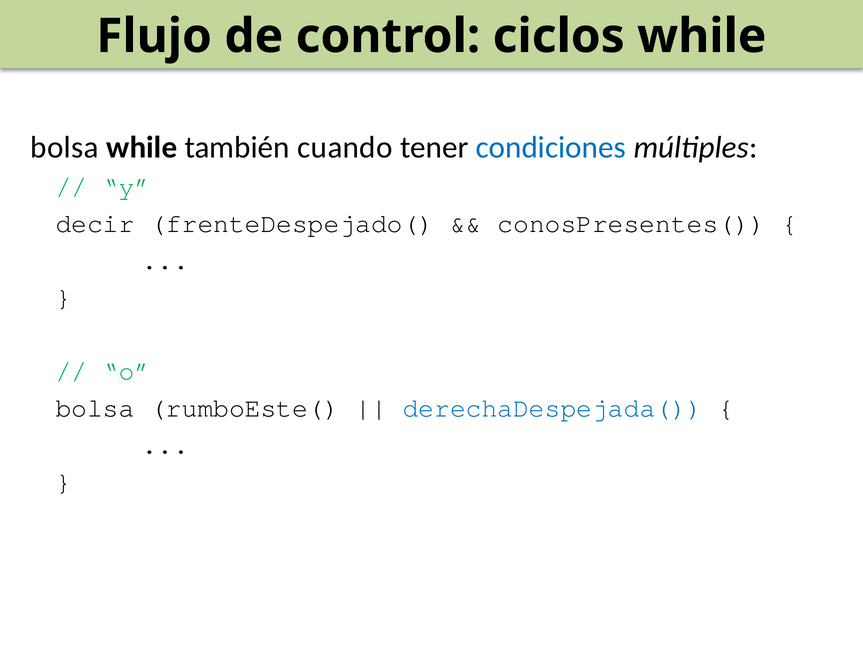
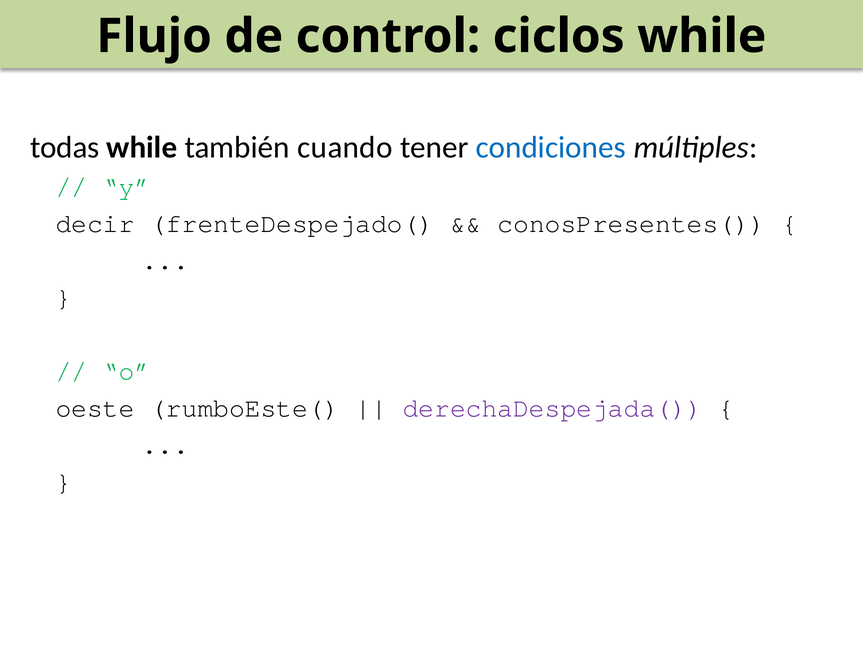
bolsa at (64, 147): bolsa -> todas
bolsa at (95, 408): bolsa -> oeste
derechaDespejada( colour: blue -> purple
